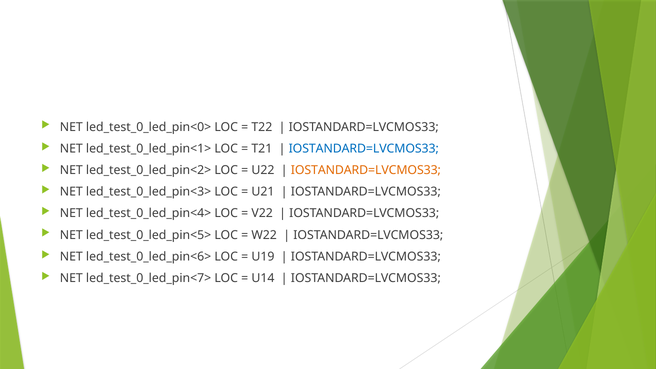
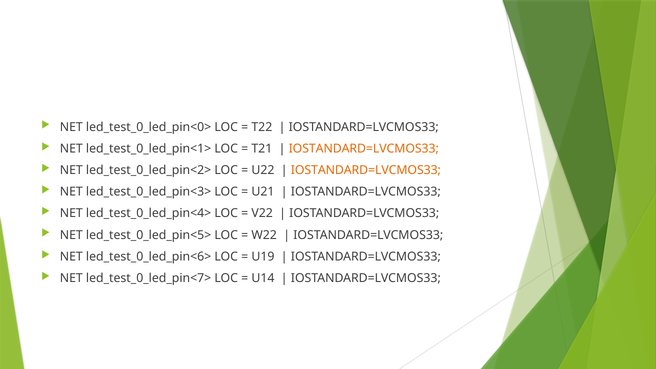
IOSTANDARD=LVCMOS33 at (364, 149) colour: blue -> orange
